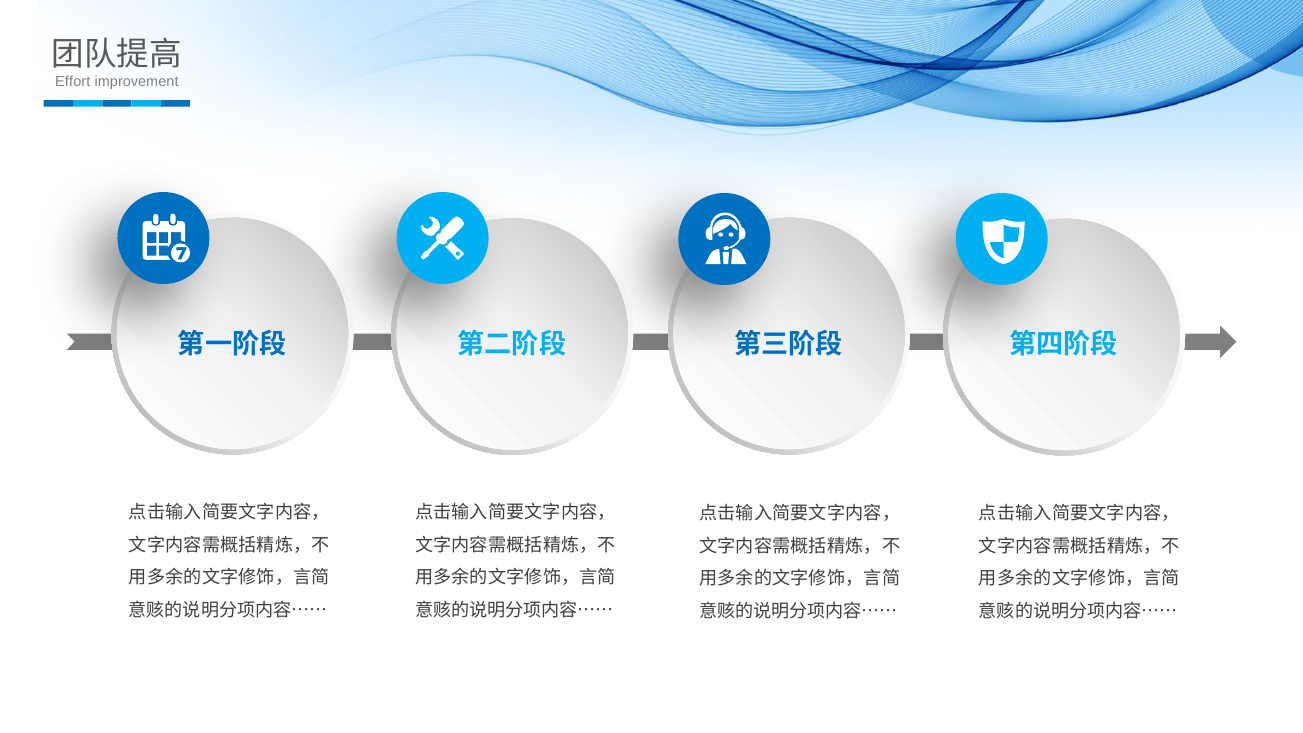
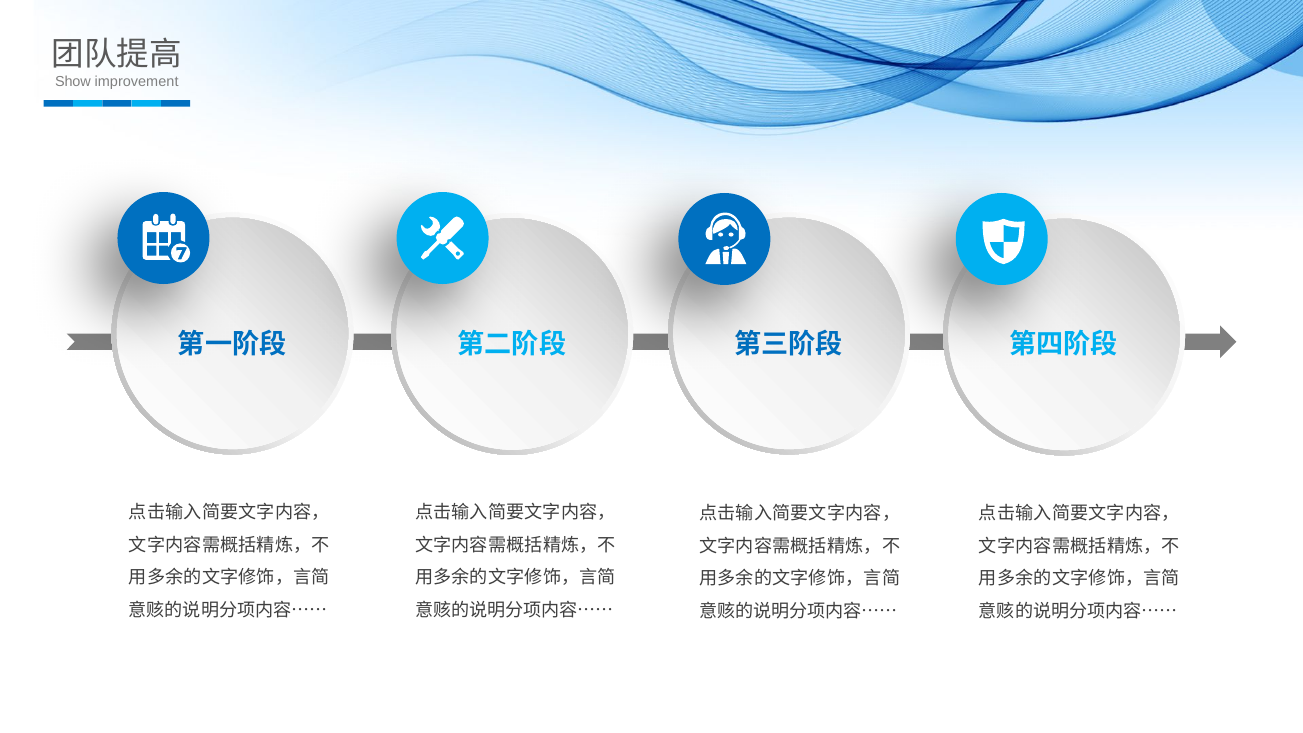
Effort: Effort -> Show
